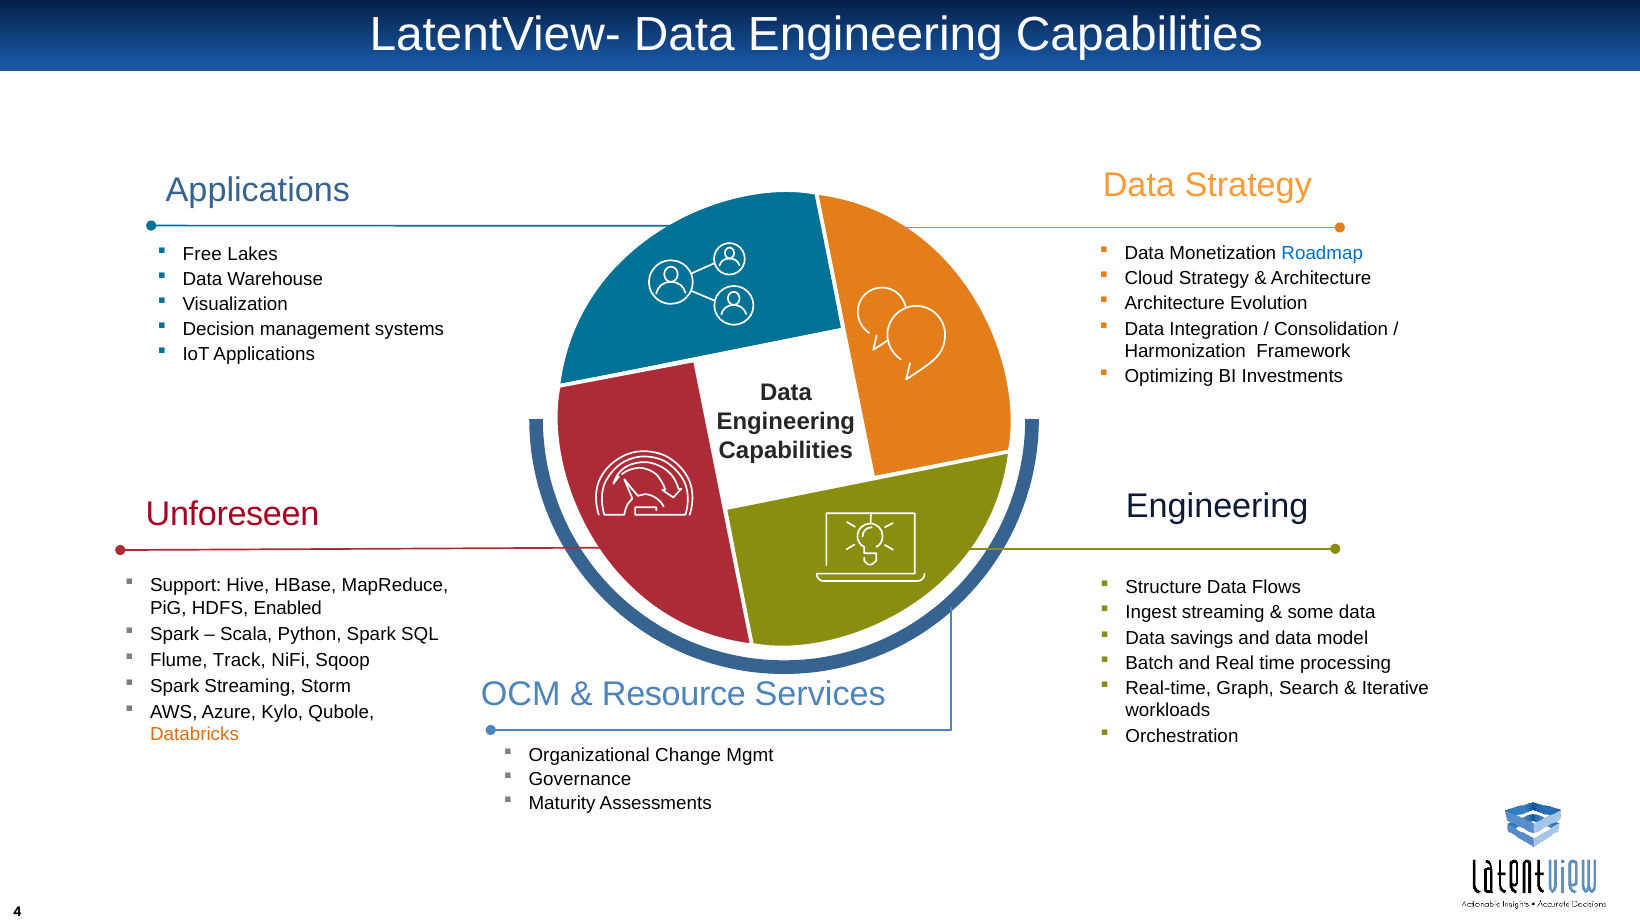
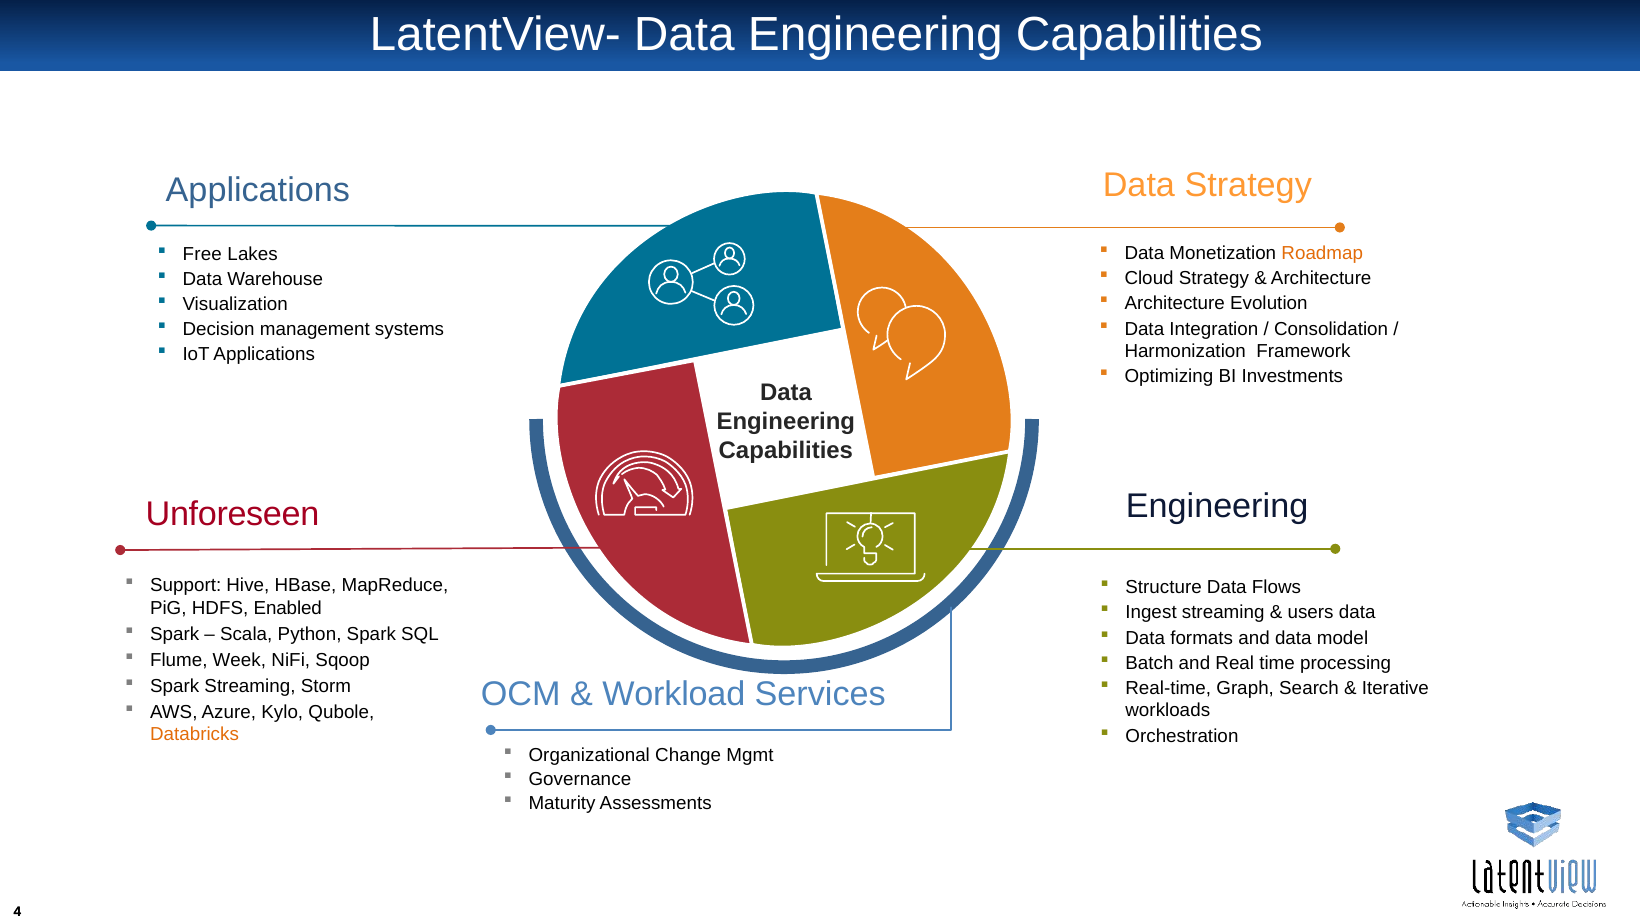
Roadmap colour: blue -> orange
some: some -> users
savings: savings -> formats
Track: Track -> Week
Resource: Resource -> Workload
